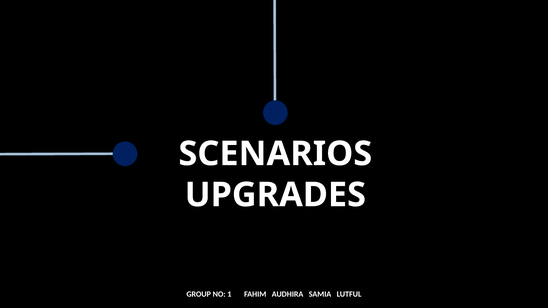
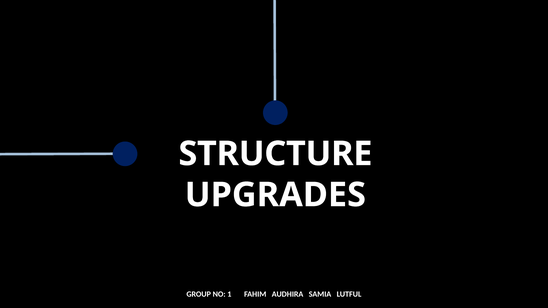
SCENARIOS: SCENARIOS -> STRUCTURE
